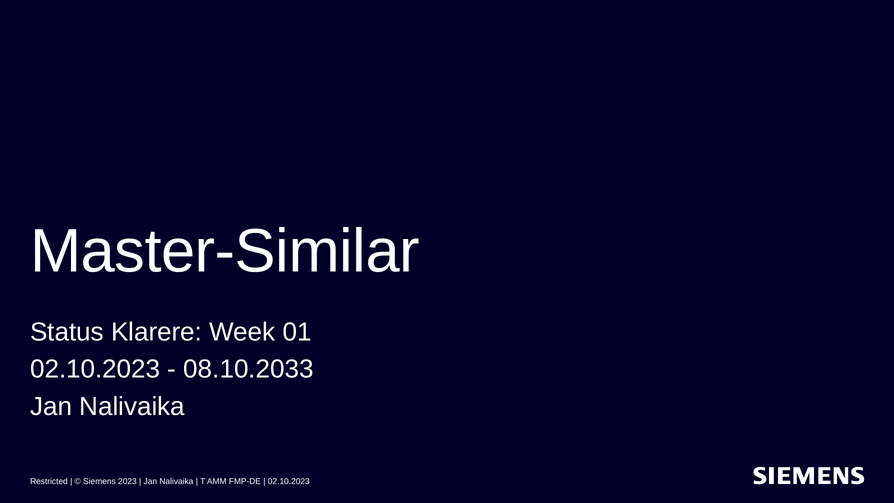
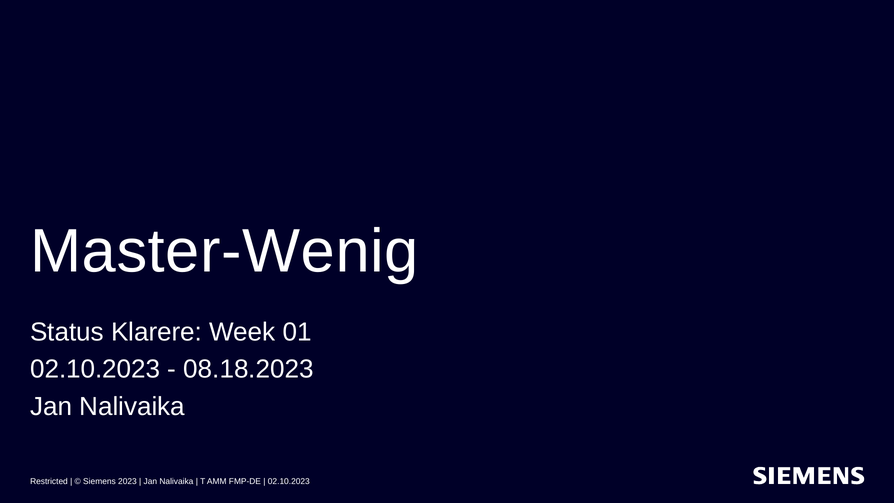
Master-Similar: Master-Similar -> Master-Wenig
08.10.2033: 08.10.2033 -> 08.18.2023
